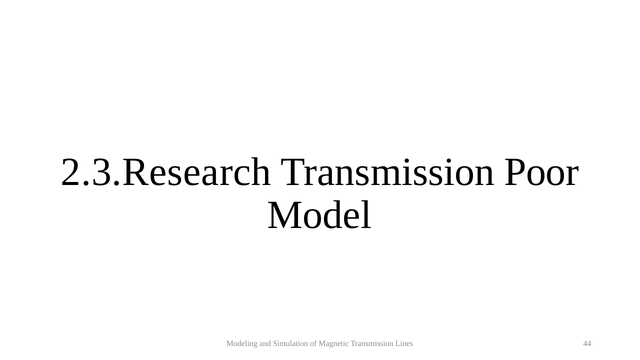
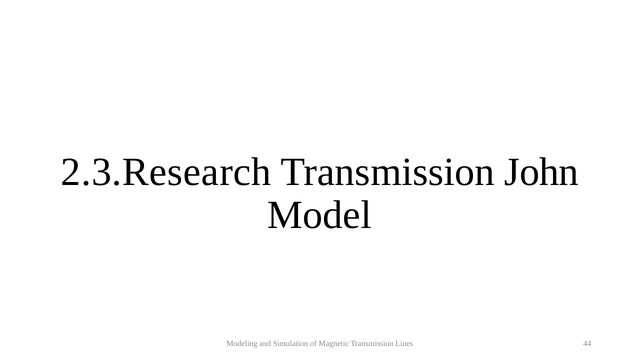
Poor: Poor -> John
